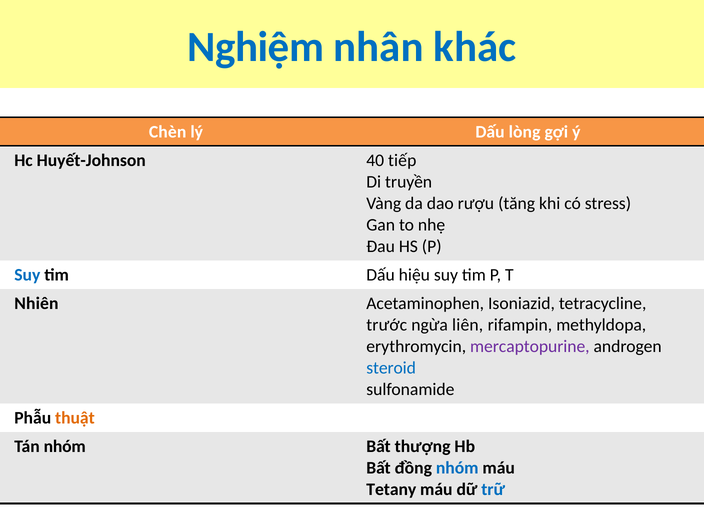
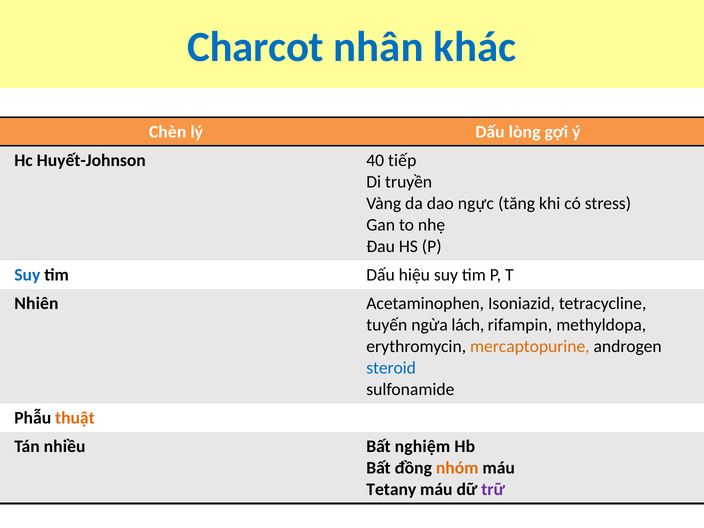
Nghiệm: Nghiệm -> Charcot
rượu: rượu -> ngực
trước: trước -> tuyến
liên: liên -> lách
mercaptopurine colour: purple -> orange
Tán nhóm: nhóm -> nhiều
thượng: thượng -> nghiệm
nhóm at (457, 468) colour: blue -> orange
trữ colour: blue -> purple
